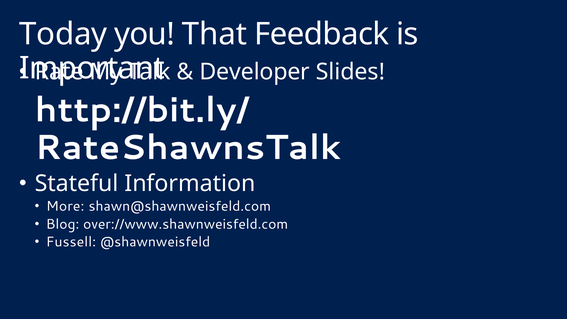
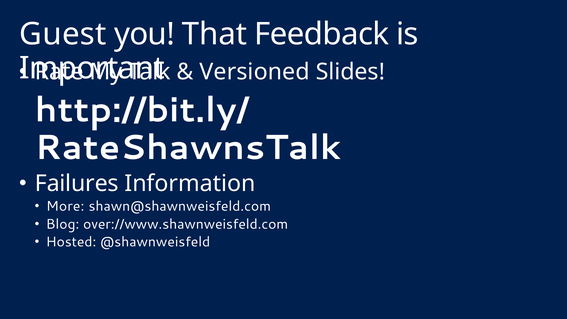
Today: Today -> Guest
Developer: Developer -> Versioned
Stateful: Stateful -> Failures
Fussell: Fussell -> Hosted
